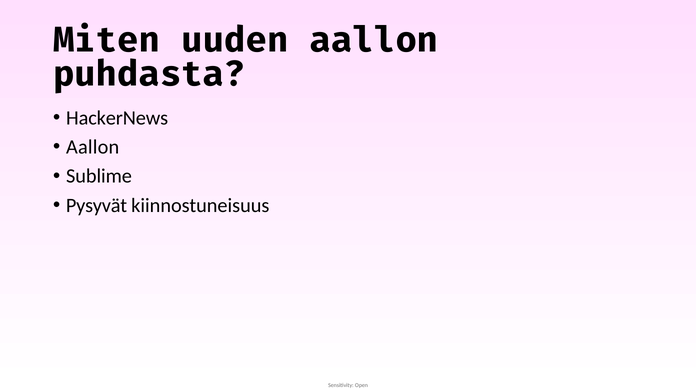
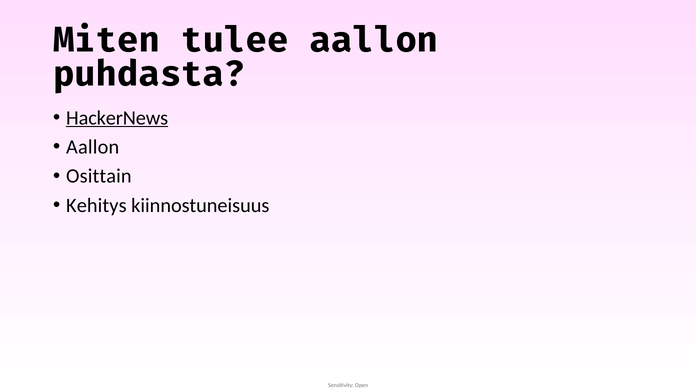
uuden: uuden -> tulee
HackerNews underline: none -> present
Sublime: Sublime -> Osittain
Pysyvät: Pysyvät -> Kehitys
